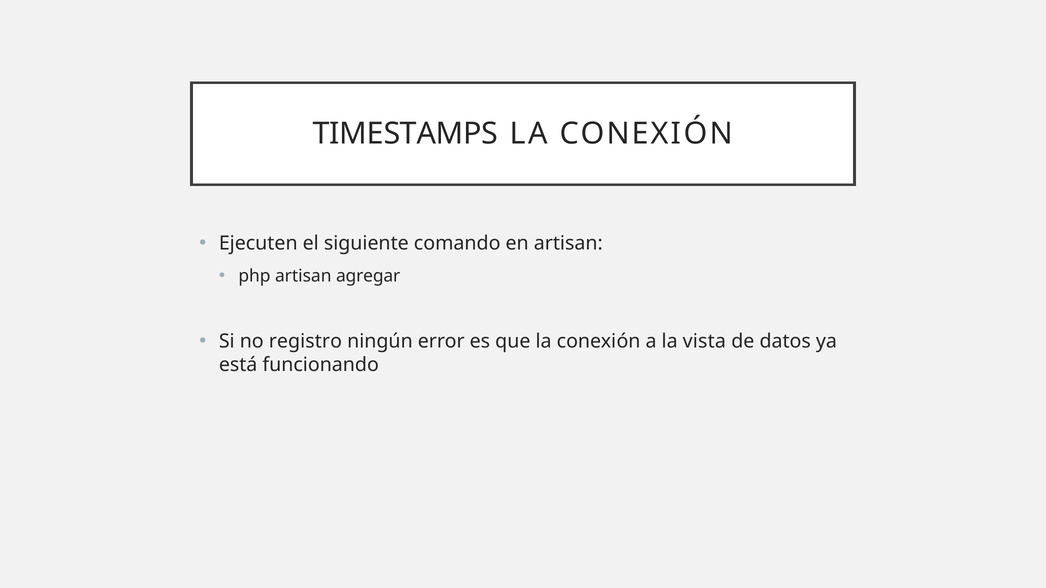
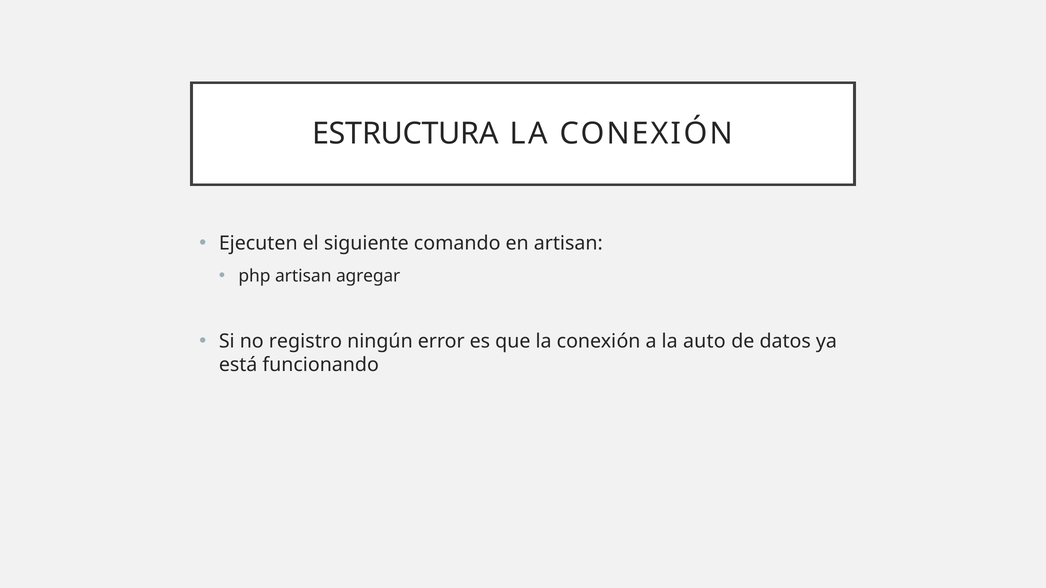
TIMESTAMPS: TIMESTAMPS -> ESTRUCTURA
vista: vista -> auto
